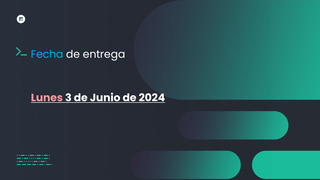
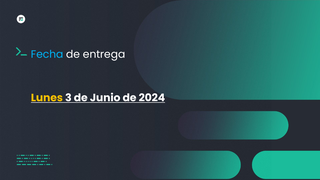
Lunes colour: pink -> yellow
